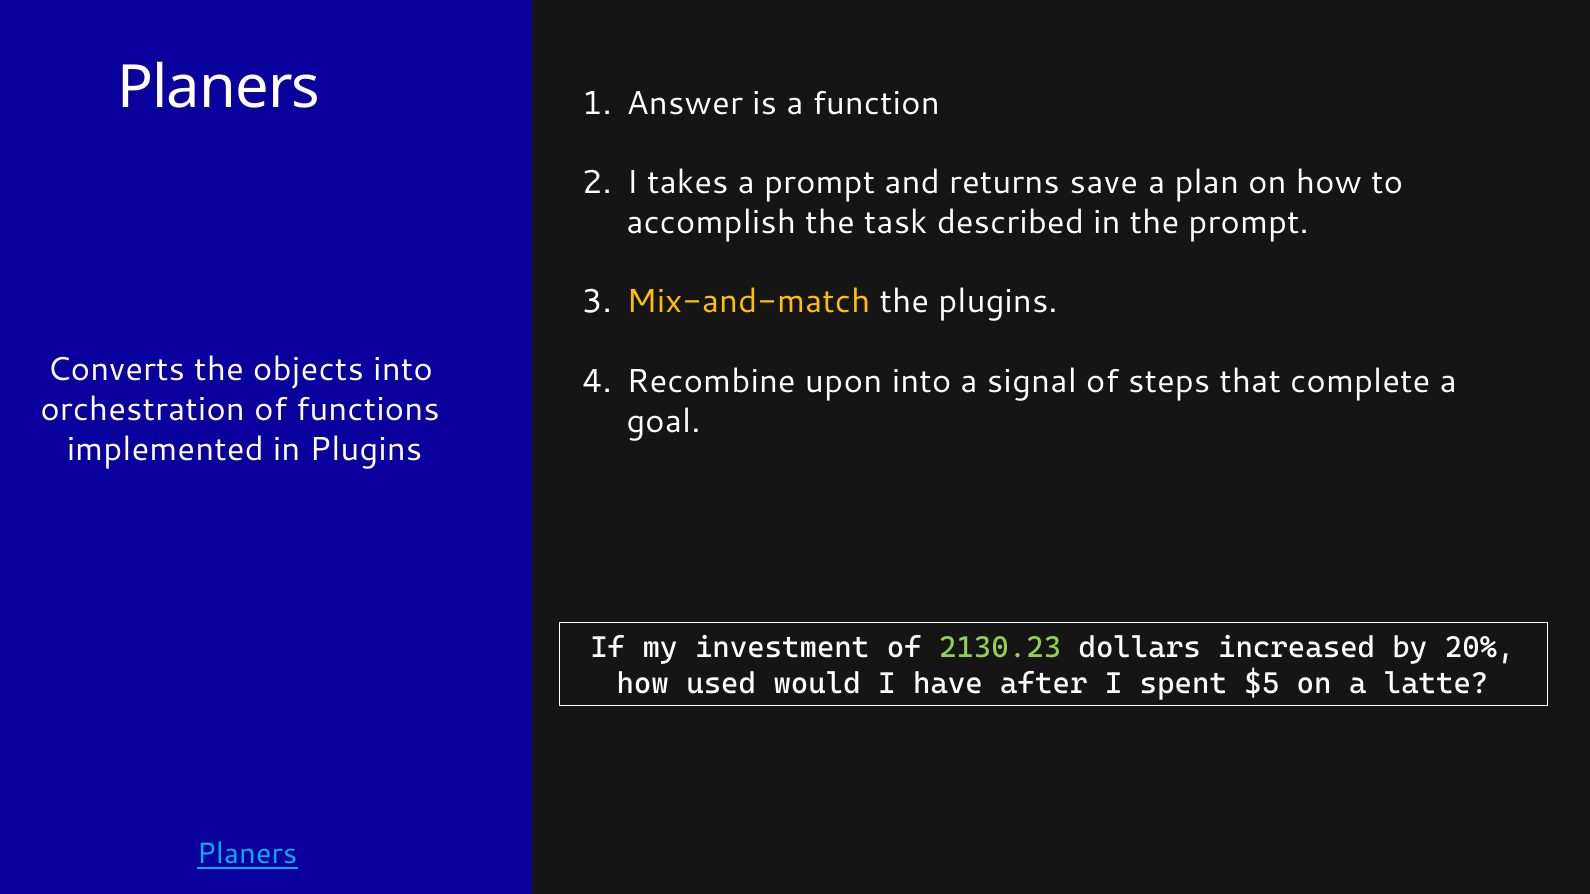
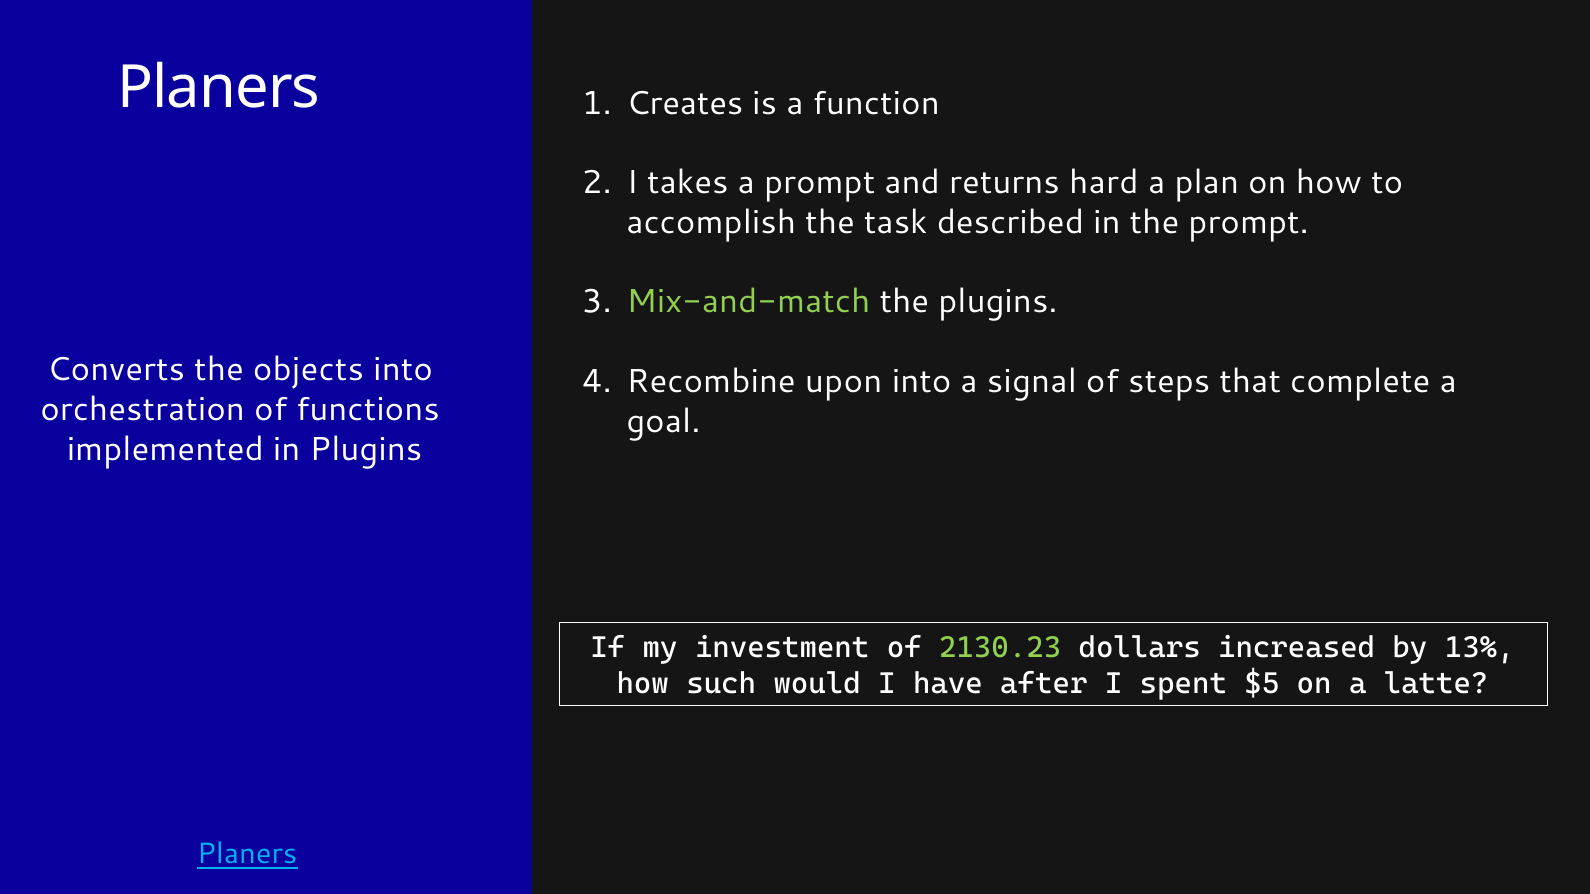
Answer: Answer -> Creates
save: save -> hard
Mix-and-match colour: yellow -> light green
20%: 20% -> 13%
used: used -> such
